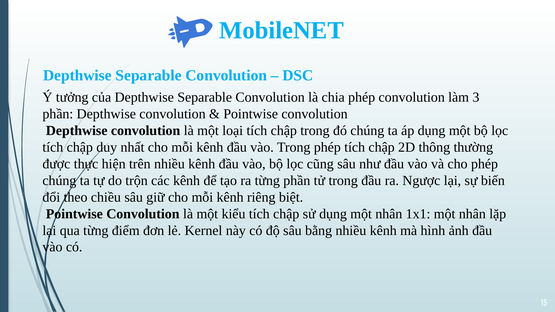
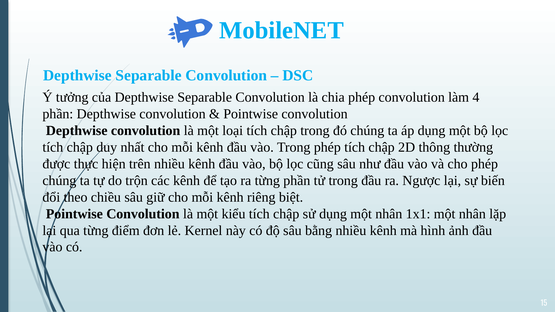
3: 3 -> 4
